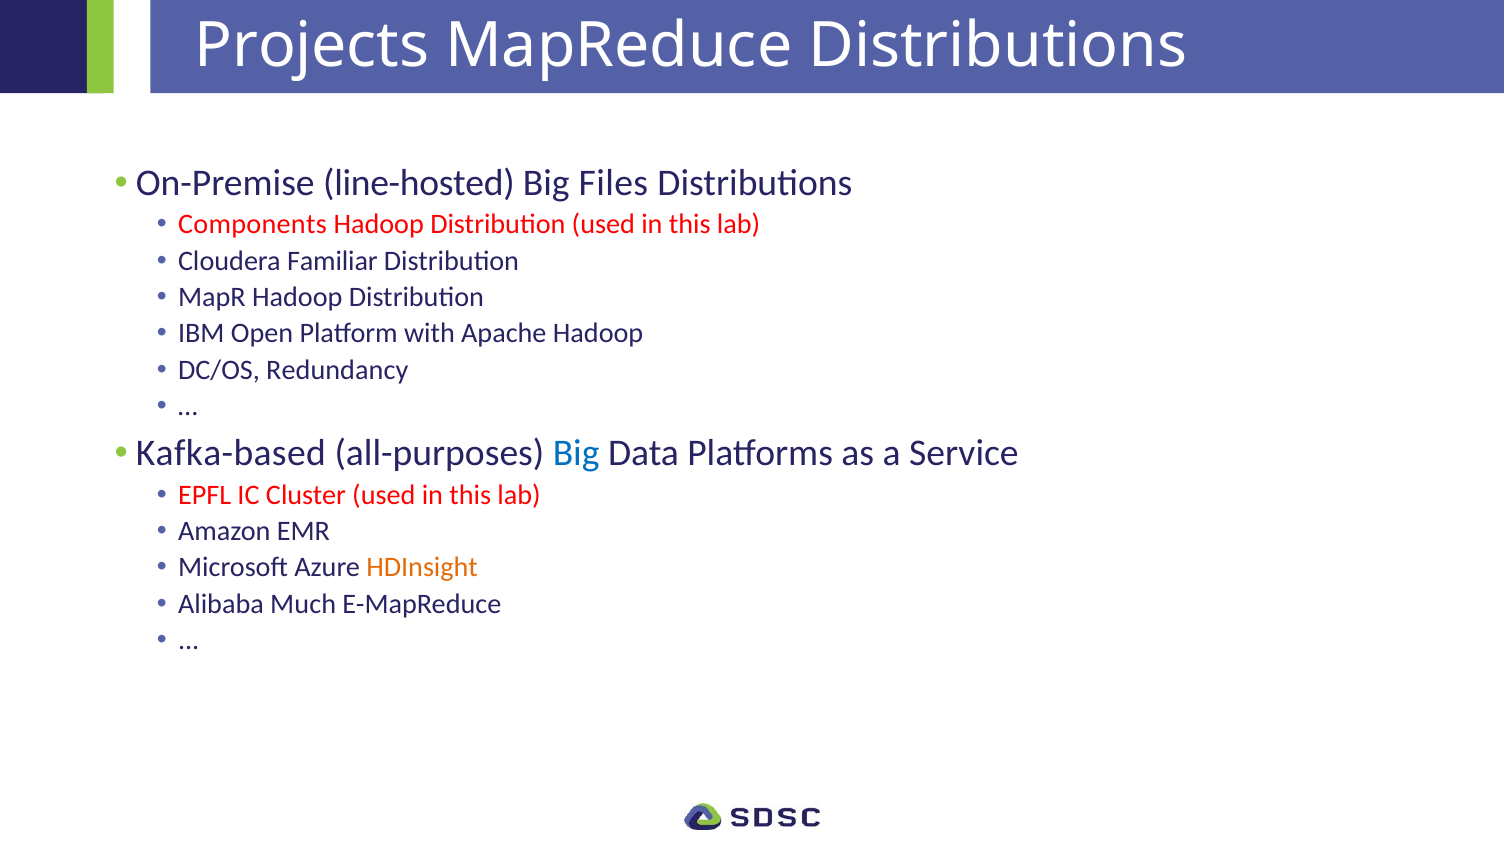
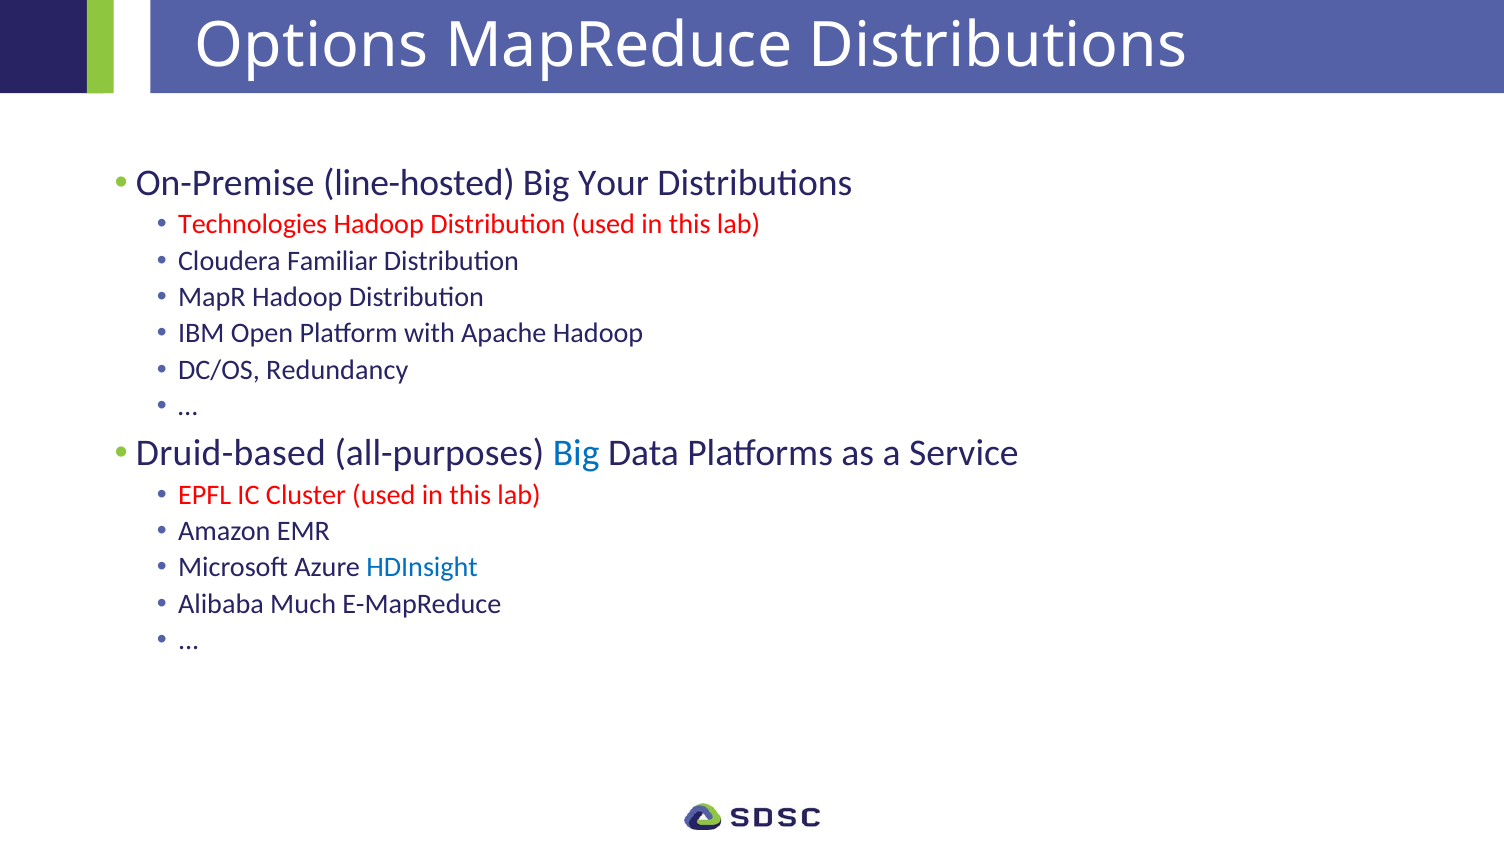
Projects: Projects -> Options
Files: Files -> Your
Components: Components -> Technologies
Kafka-based: Kafka-based -> Druid-based
HDInsight colour: orange -> blue
